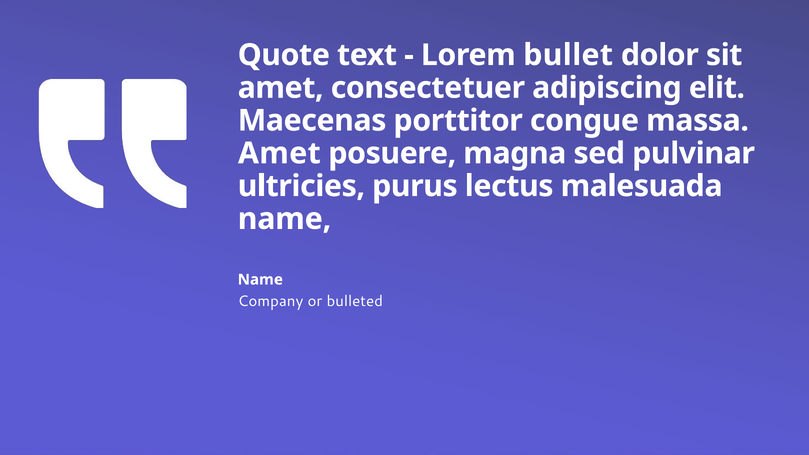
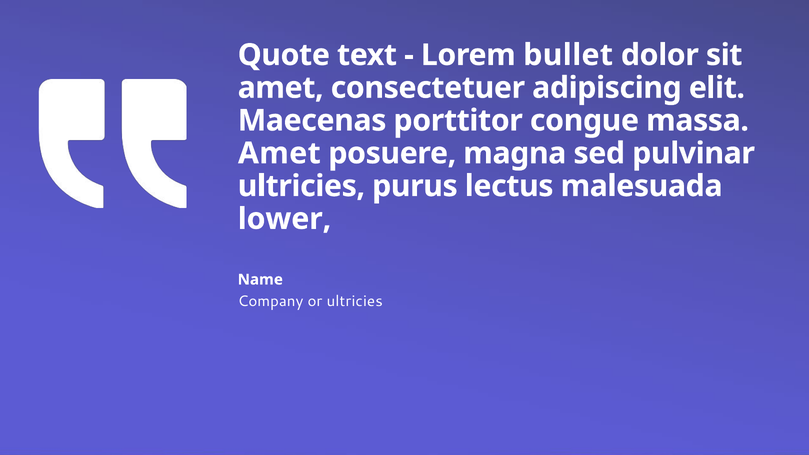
name at (284, 219): name -> lower
or bulleted: bulleted -> ultricies
